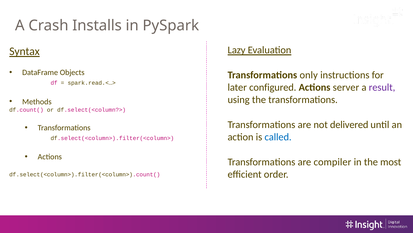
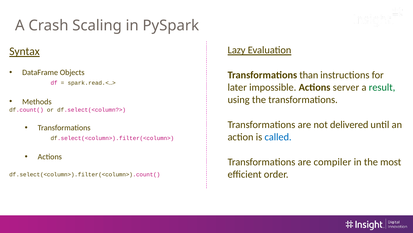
Installs: Installs -> Scaling
only: only -> than
configured: configured -> impossible
result colour: purple -> green
